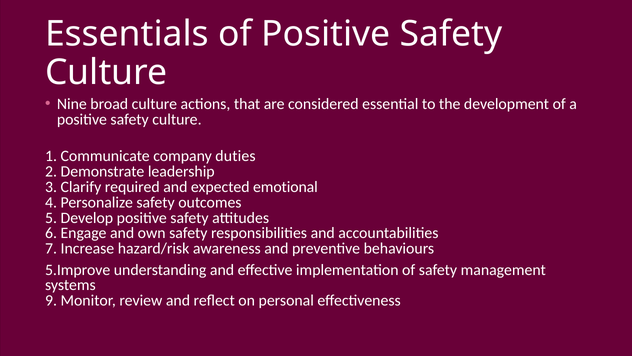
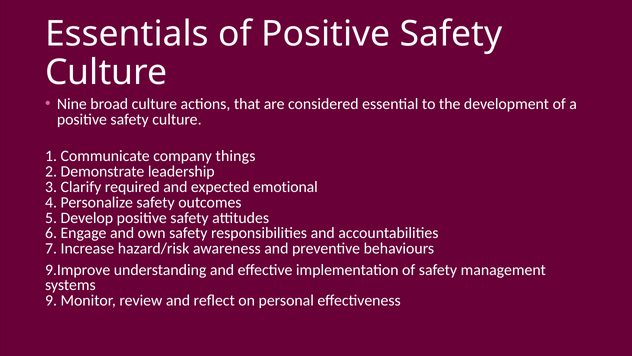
duties: duties -> things
5.Improve: 5.Improve -> 9.Improve
